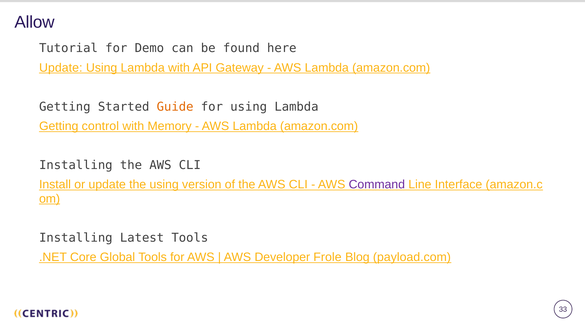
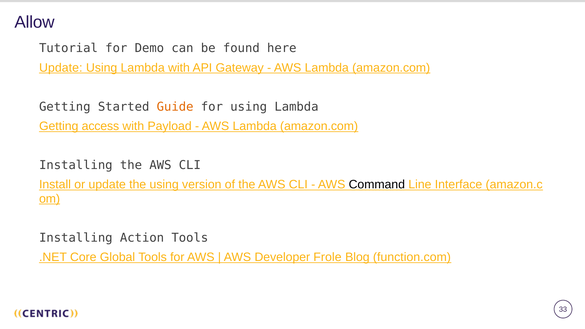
control: control -> access
Memory: Memory -> Payload
Command colour: purple -> black
Latest: Latest -> Action
payload.com: payload.com -> function.com
